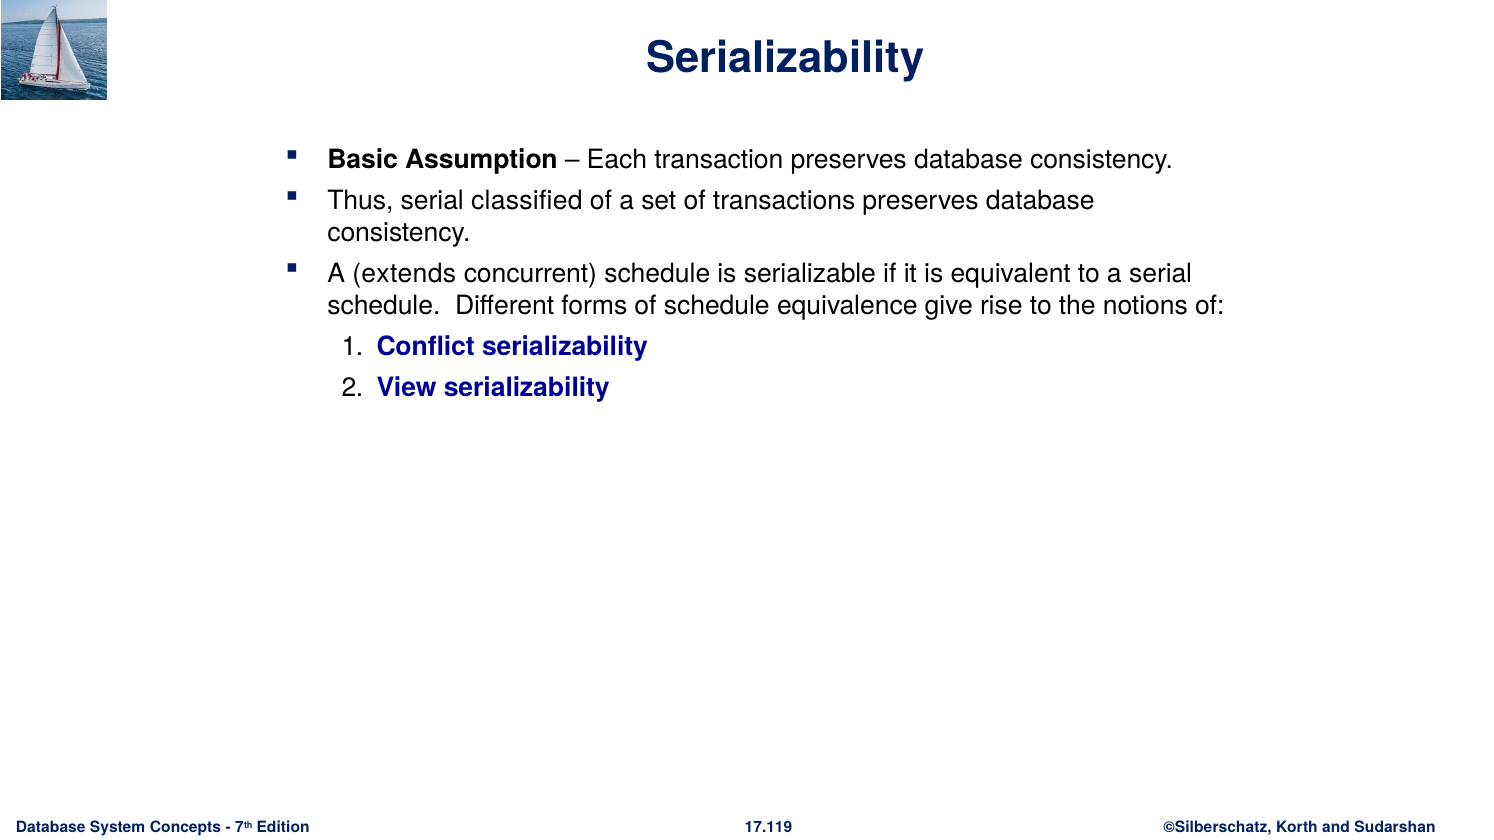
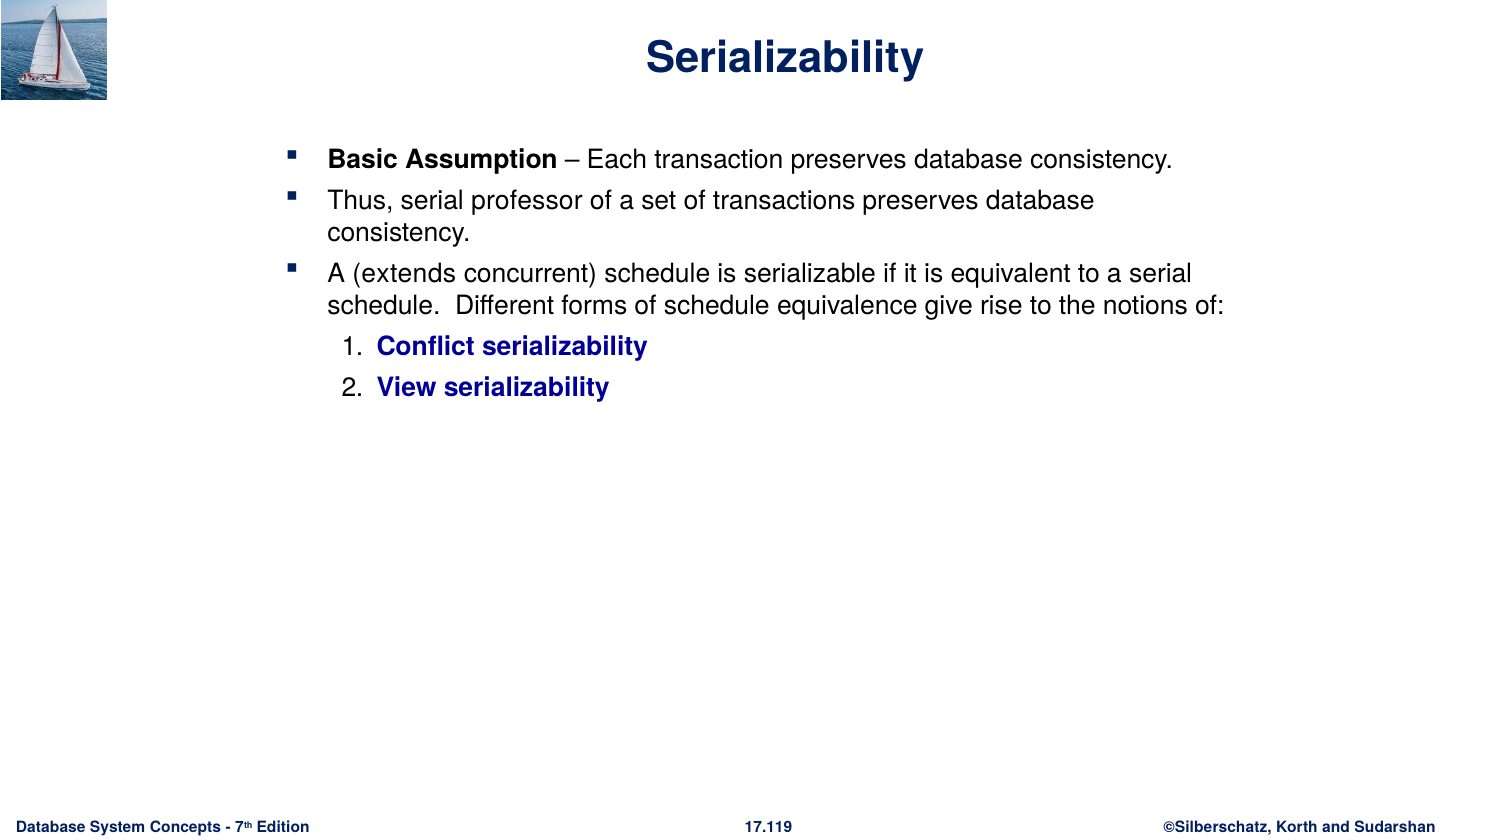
classified: classified -> professor
